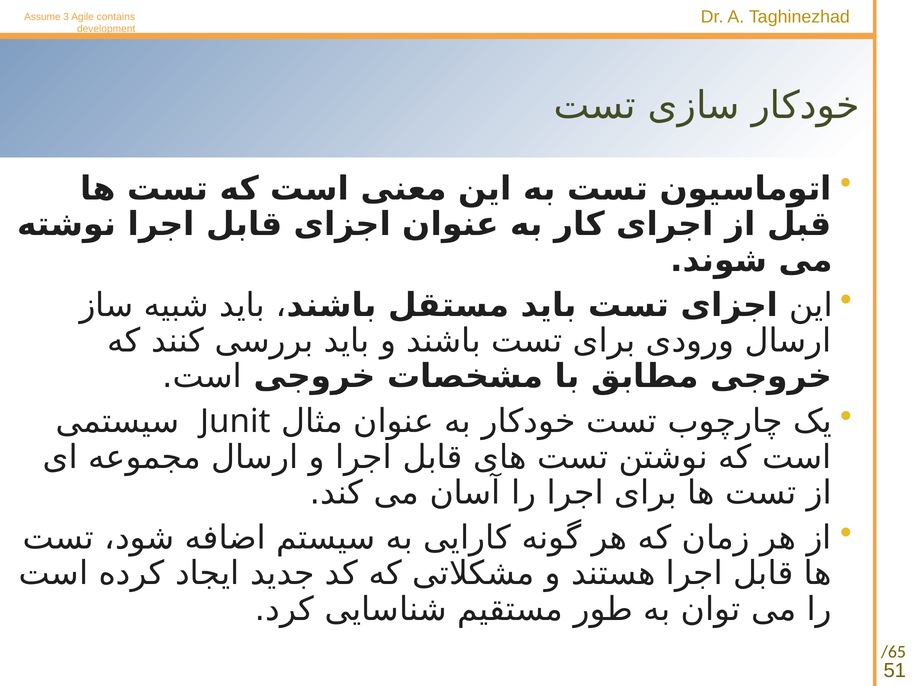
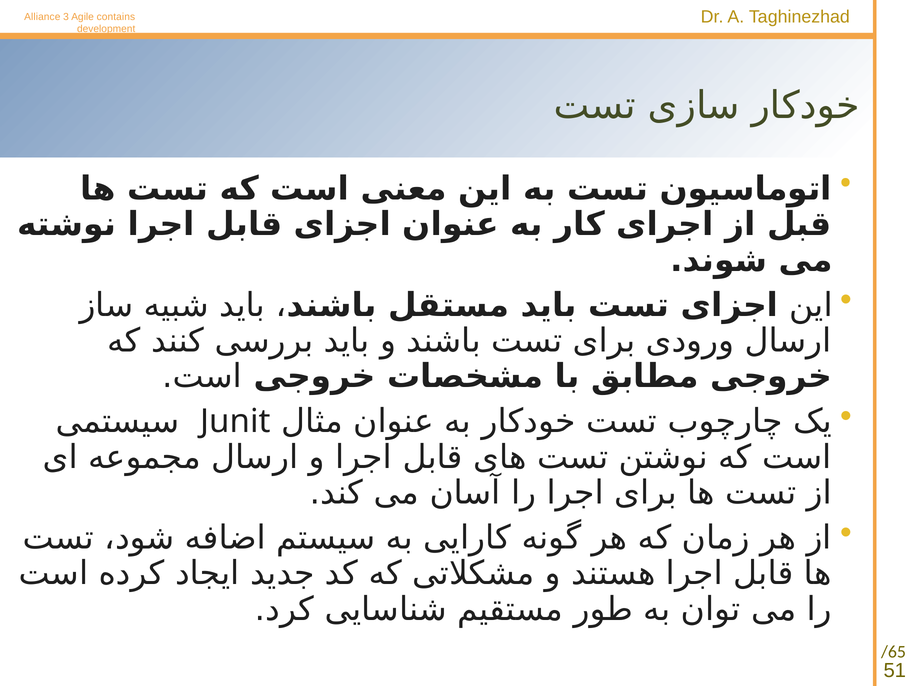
Assume: Assume -> Alliance
